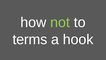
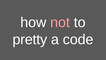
not colour: light green -> pink
terms: terms -> pretty
hook: hook -> code
